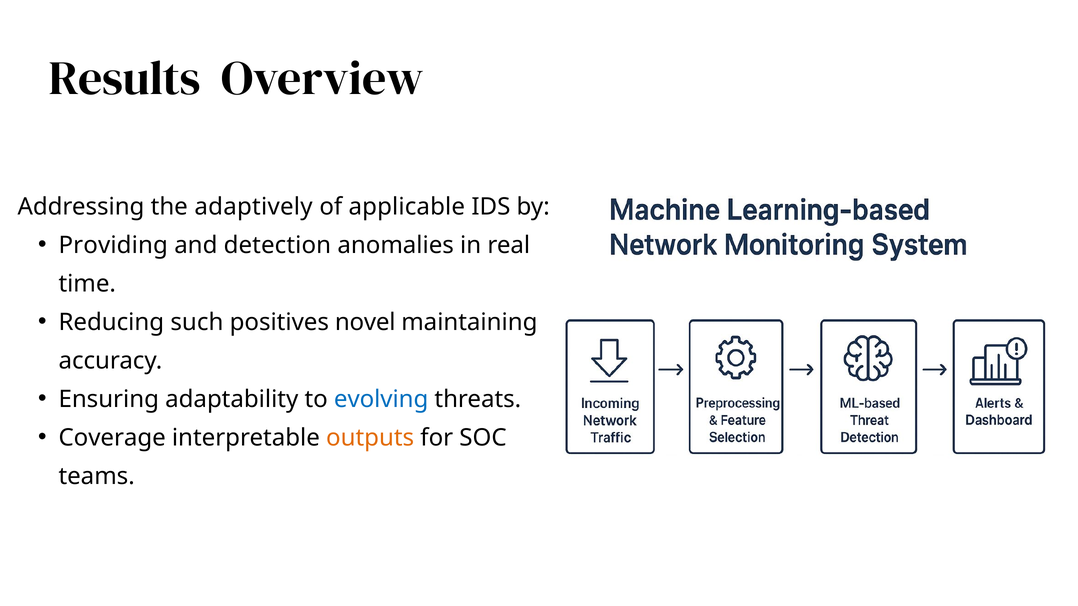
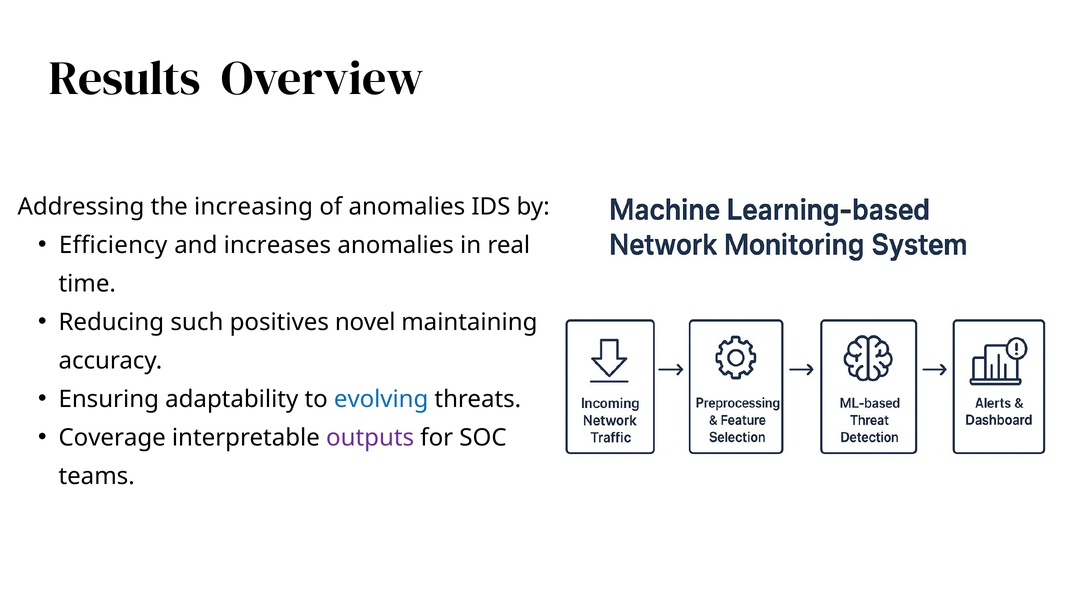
adaptively: adaptively -> increasing
of applicable: applicable -> anomalies
Providing: Providing -> Efficiency
detection: detection -> increases
outputs colour: orange -> purple
